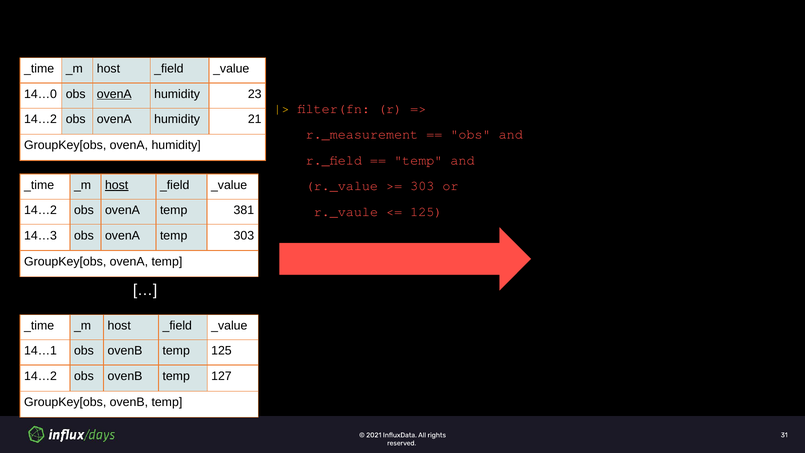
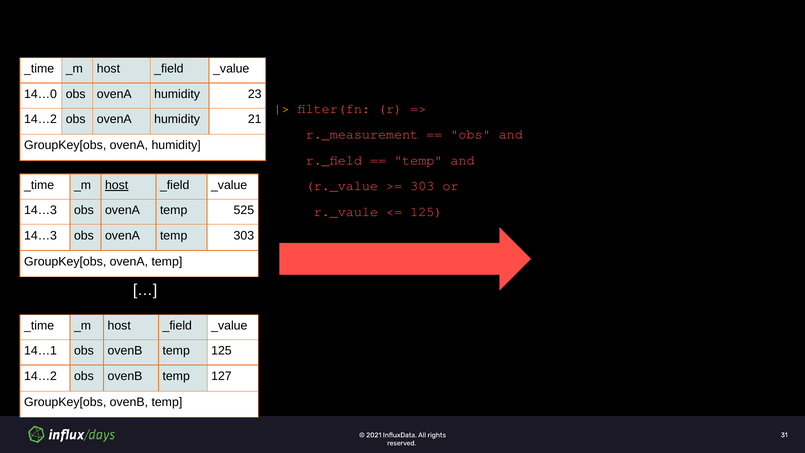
ovenA at (114, 94) underline: present -> none
14…2 at (41, 210): 14…2 -> 14…3
381: 381 -> 525
